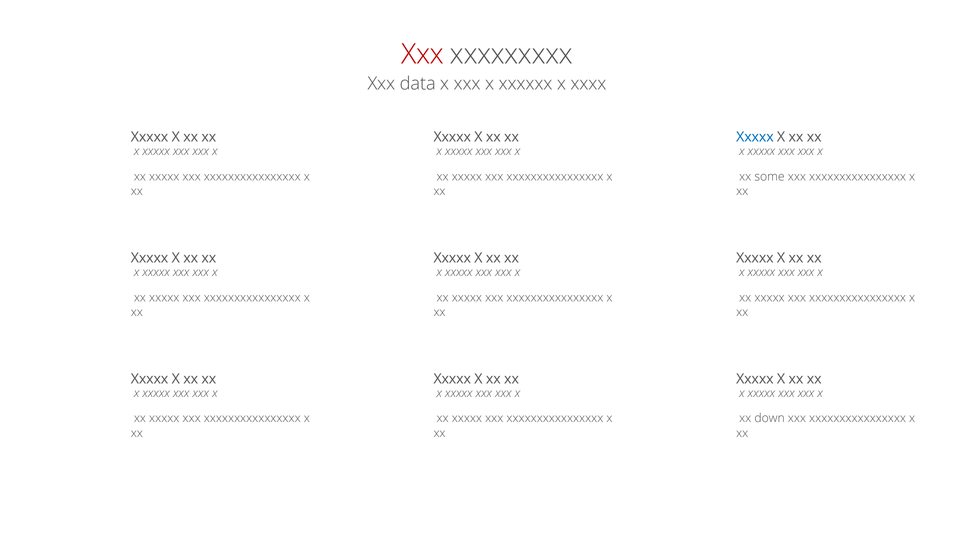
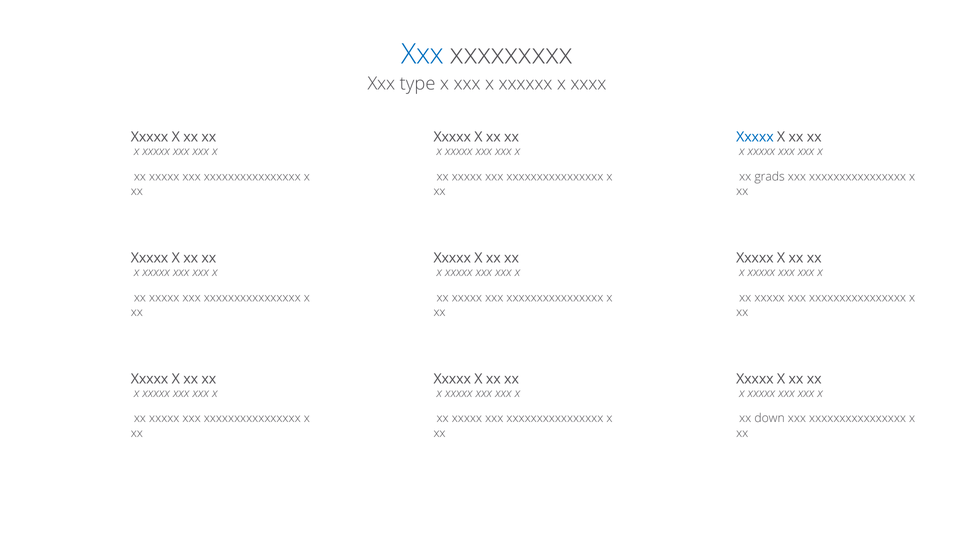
Xxx at (423, 54) colour: red -> blue
data: data -> type
some: some -> grads
